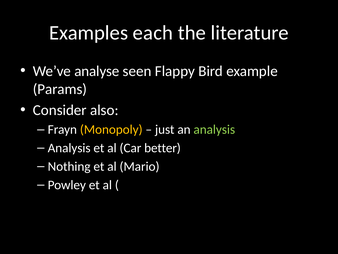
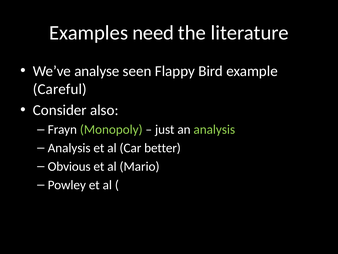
each: each -> need
Params: Params -> Careful
Monopoly colour: yellow -> light green
Nothing: Nothing -> Obvious
